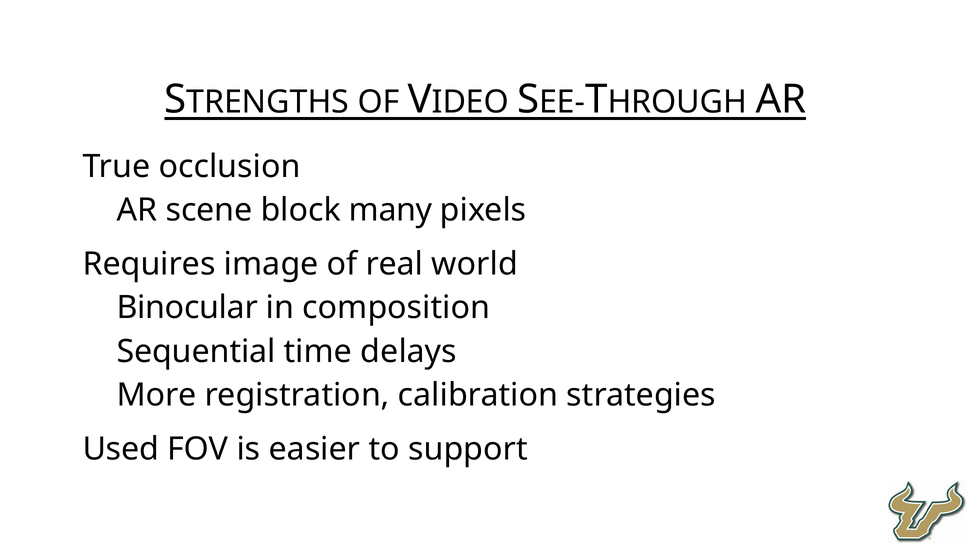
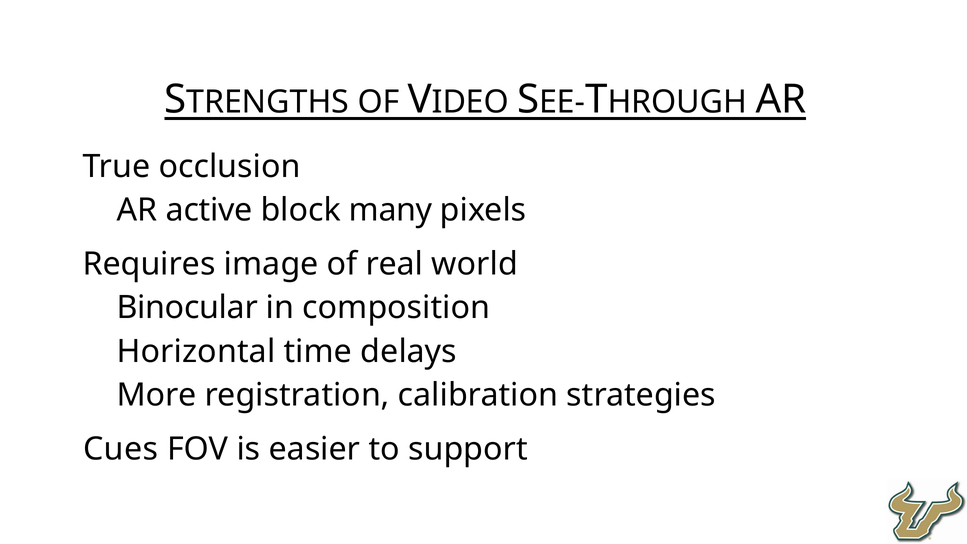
scene: scene -> active
Sequential: Sequential -> Horizontal
Used: Used -> Cues
